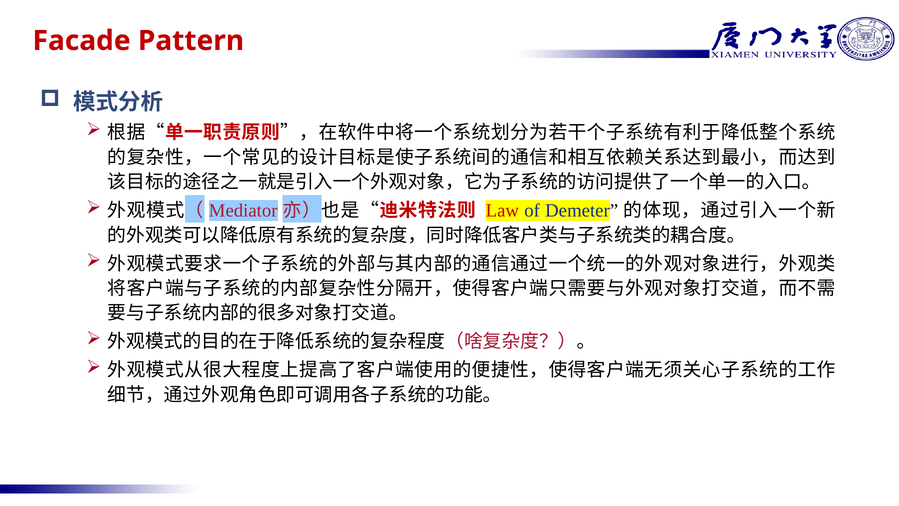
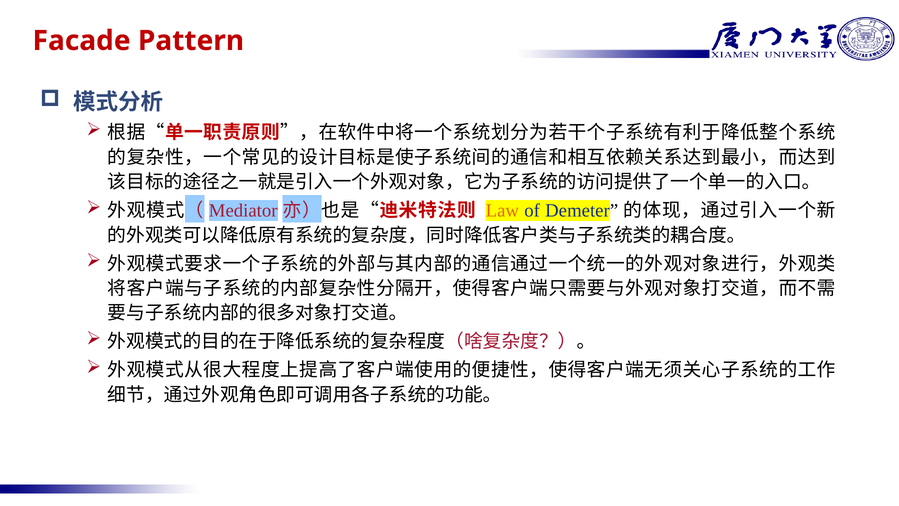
Law colour: red -> orange
